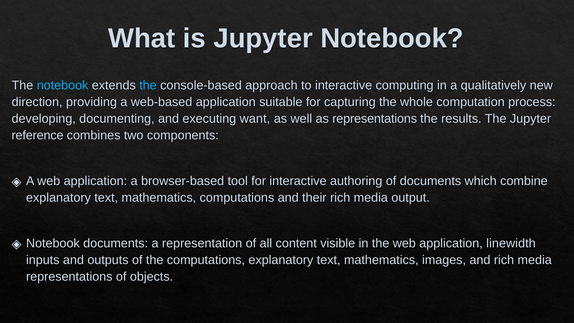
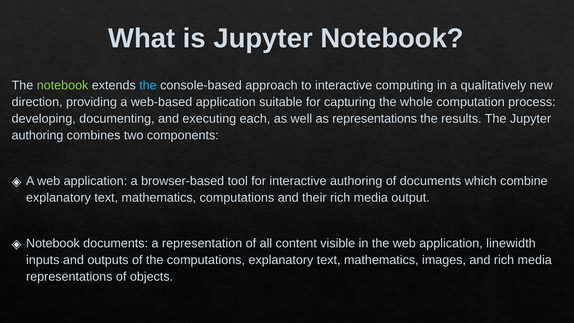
notebook at (63, 85) colour: light blue -> light green
want: want -> each
reference at (38, 135): reference -> authoring
